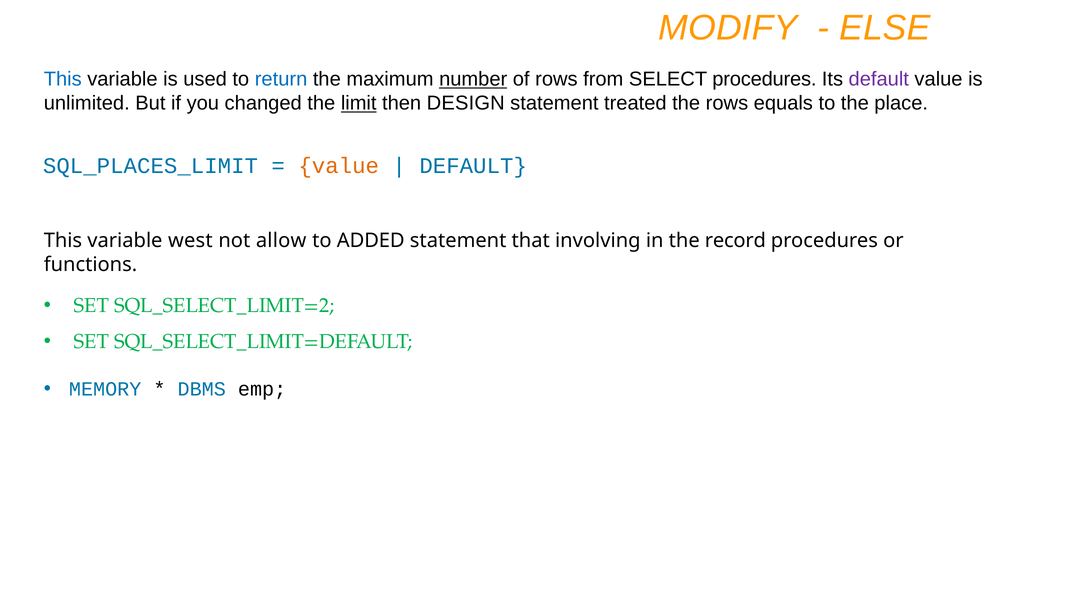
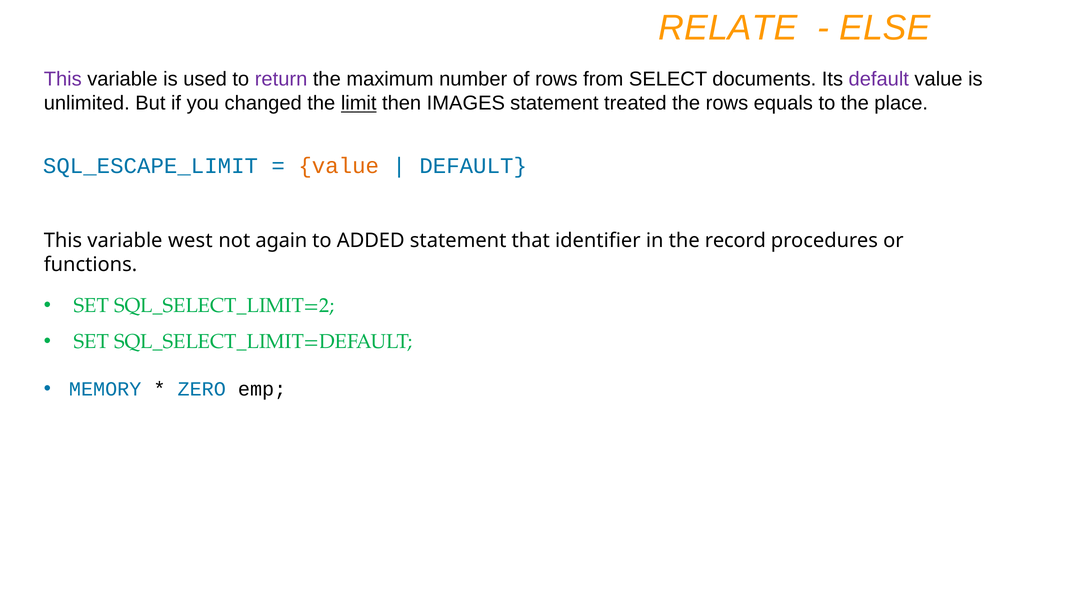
MODIFY: MODIFY -> RELATE
This at (63, 79) colour: blue -> purple
return colour: blue -> purple
number underline: present -> none
SELECT procedures: procedures -> documents
DESIGN: DESIGN -> IMAGES
SQL_PLACES_LIMIT: SQL_PLACES_LIMIT -> SQL_ESCAPE_LIMIT
allow: allow -> again
involving: involving -> identifier
DBMS: DBMS -> ZERO
